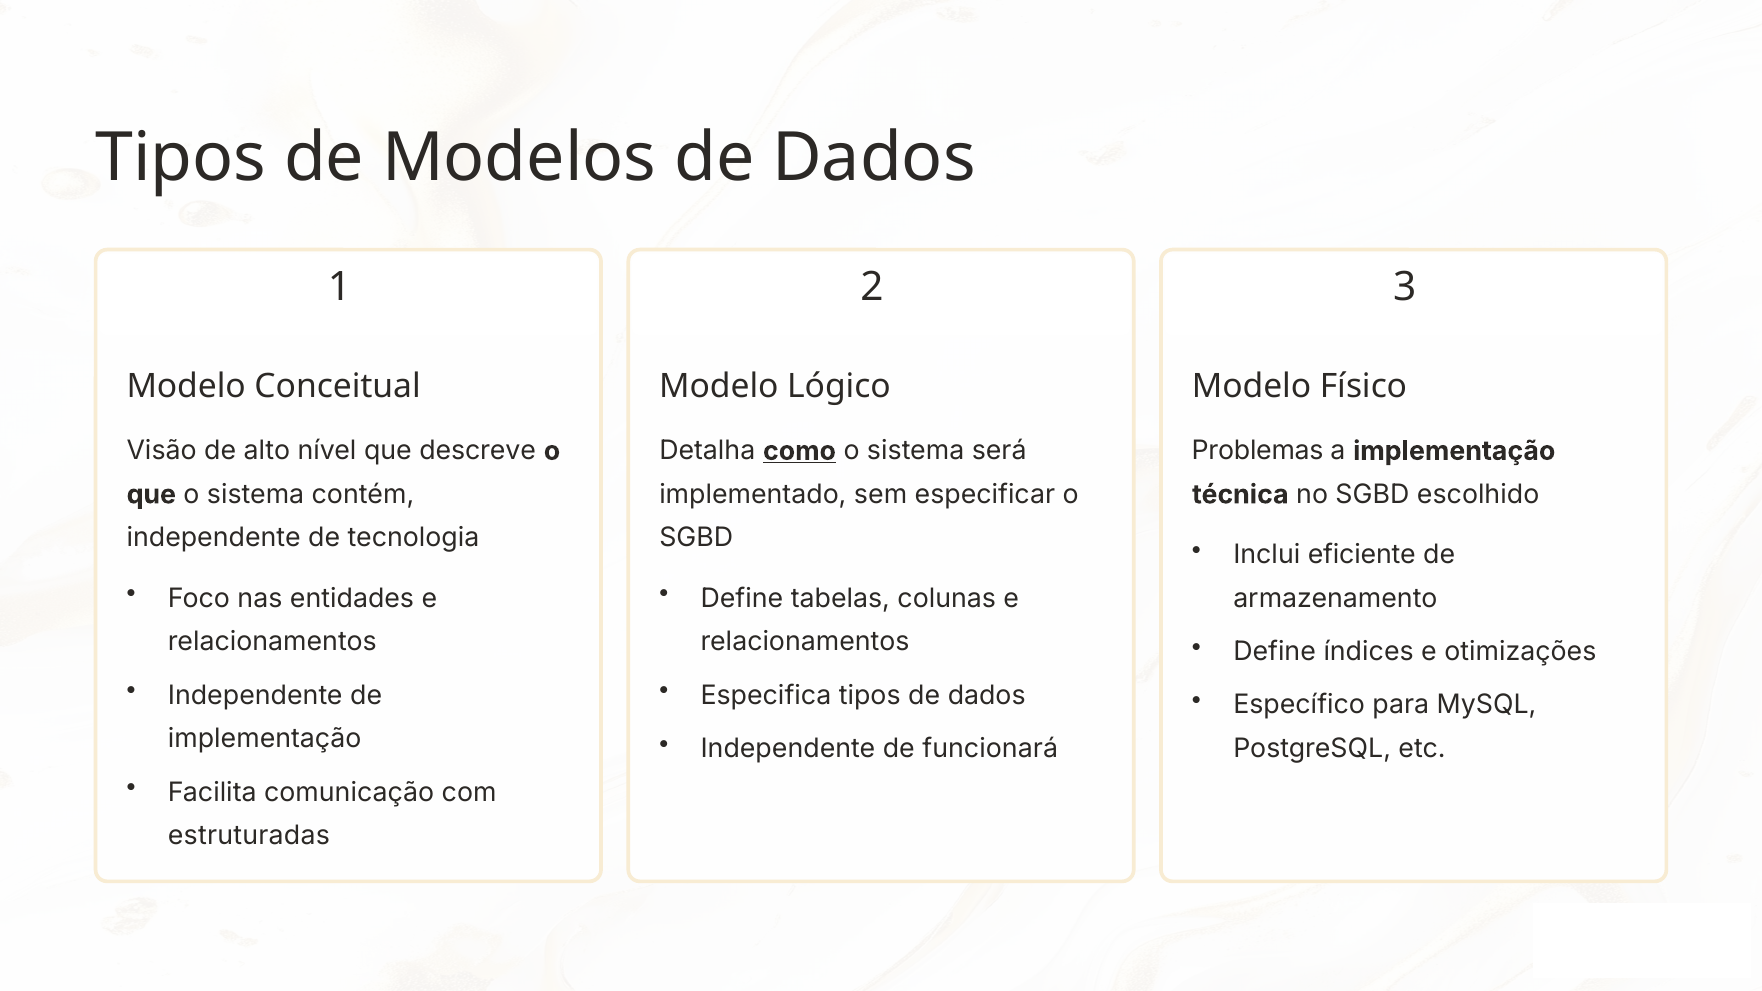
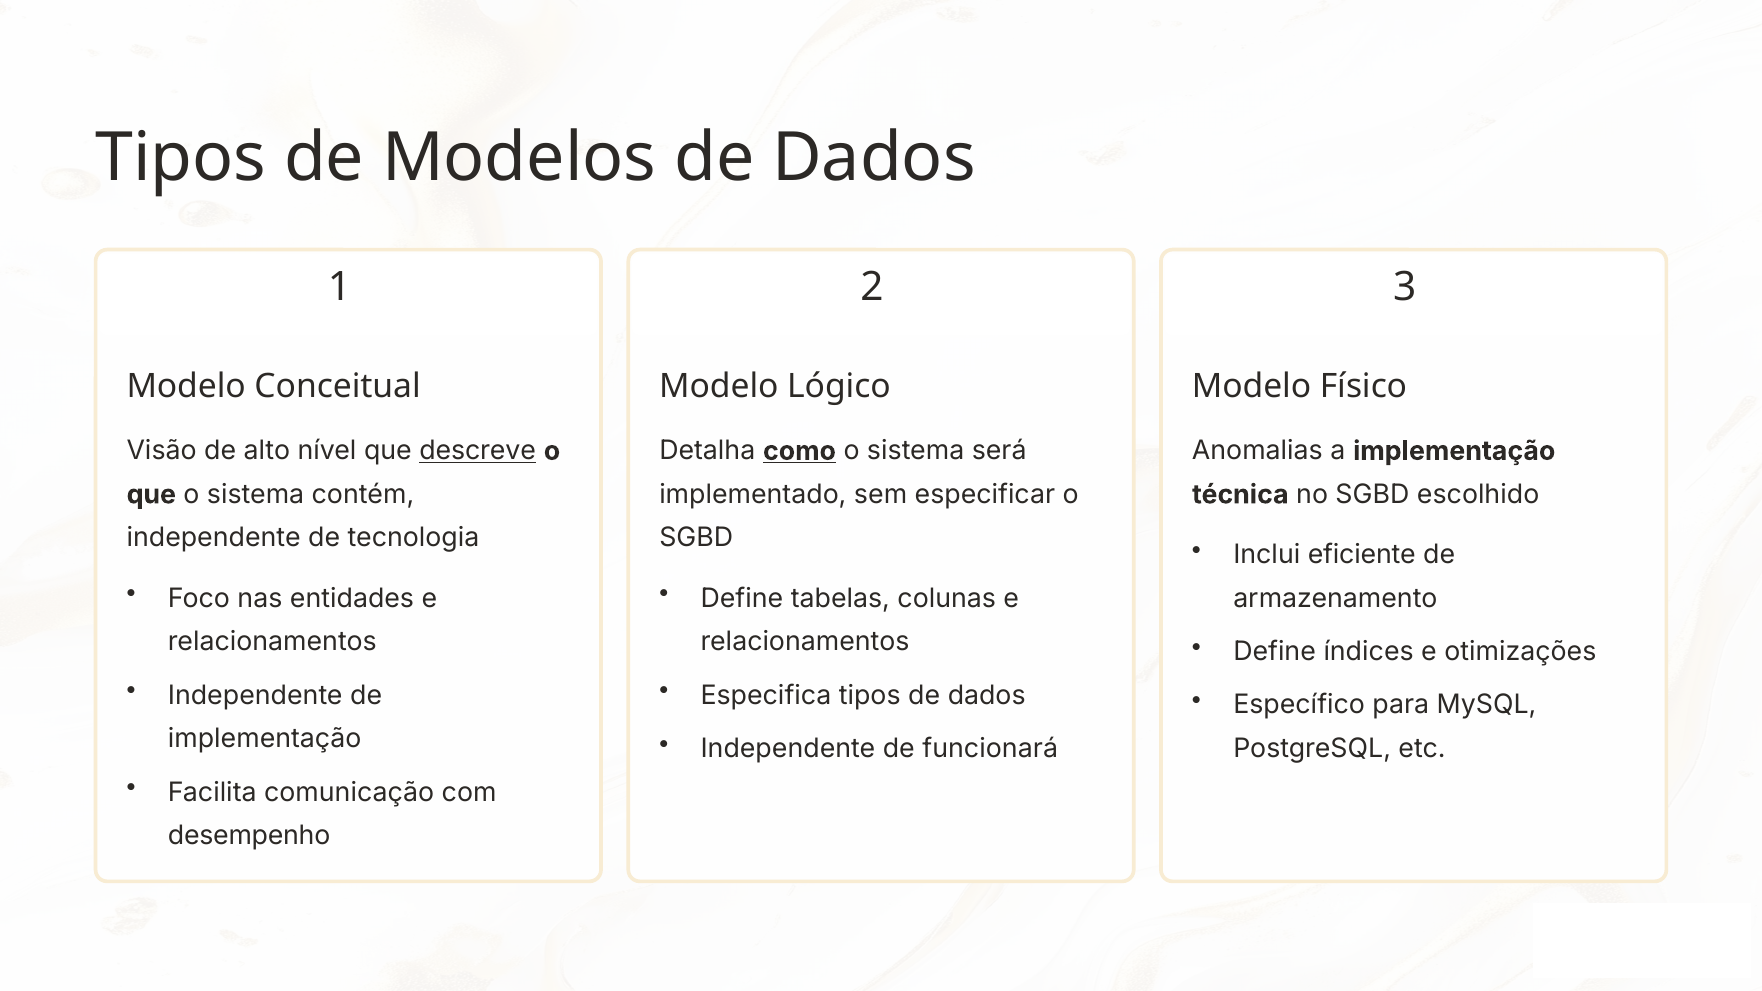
descreve underline: none -> present
Problemas: Problemas -> Anomalias
estruturadas: estruturadas -> desempenho
